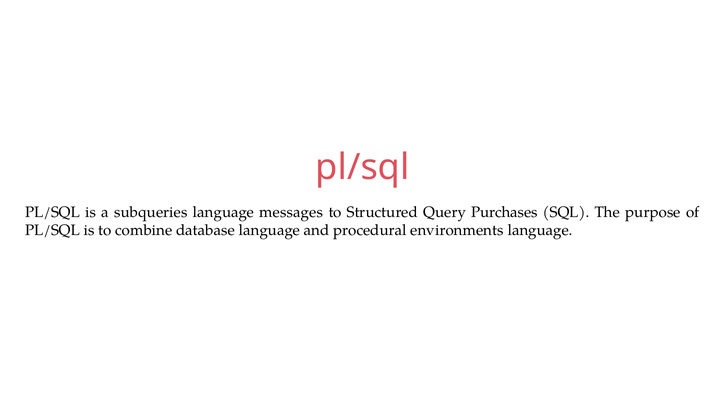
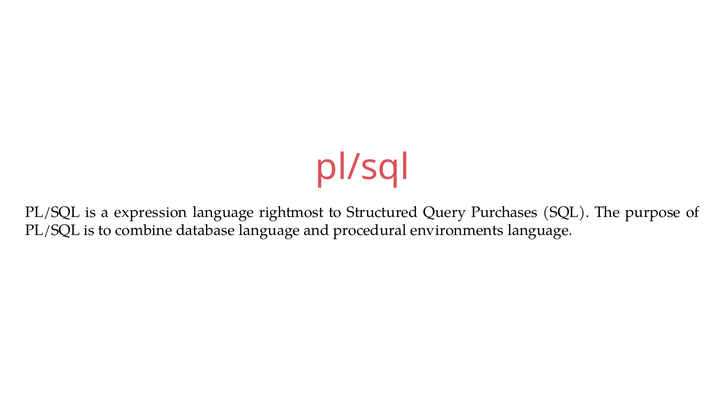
subqueries: subqueries -> expression
messages: messages -> rightmost
